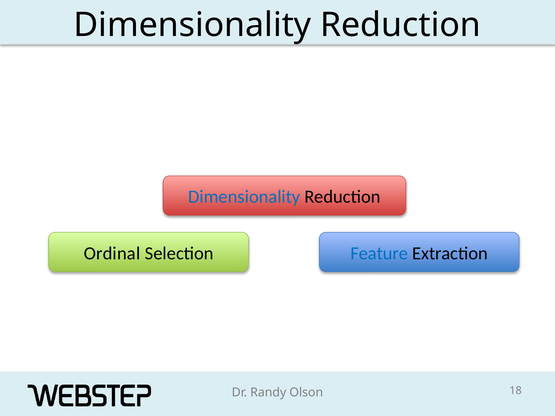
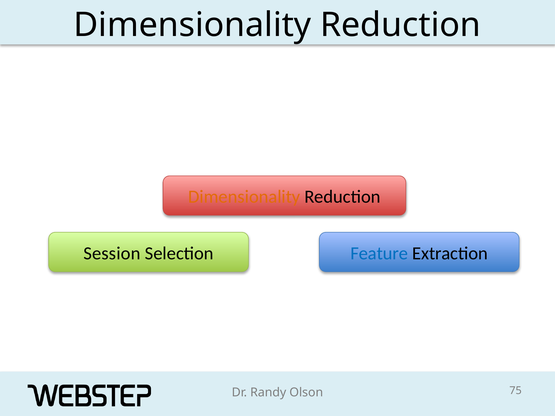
Dimensionality at (244, 197) colour: blue -> orange
Ordinal: Ordinal -> Session
18: 18 -> 75
